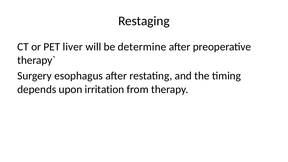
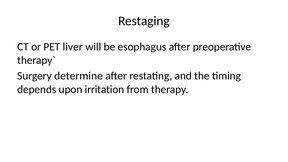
determine: determine -> esophagus
esophagus: esophagus -> determine
